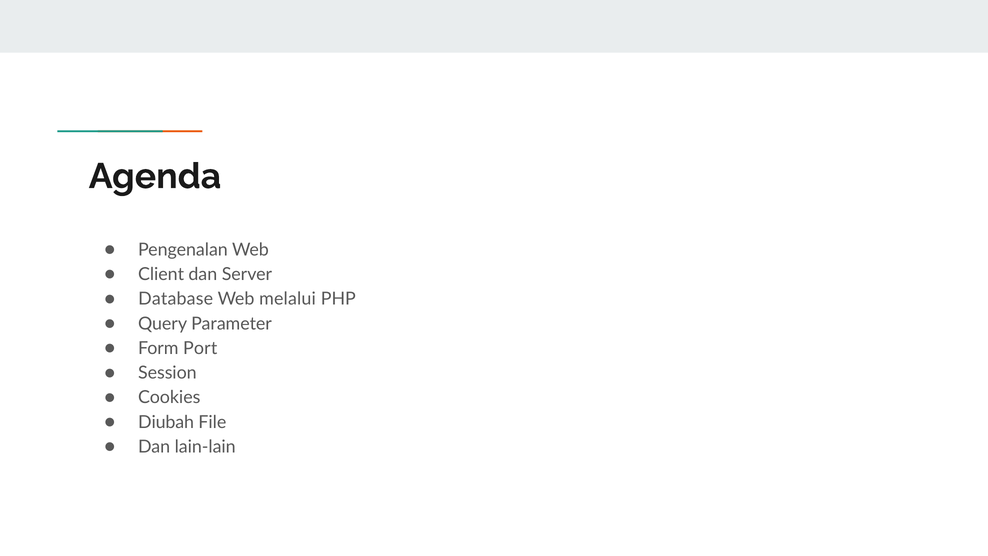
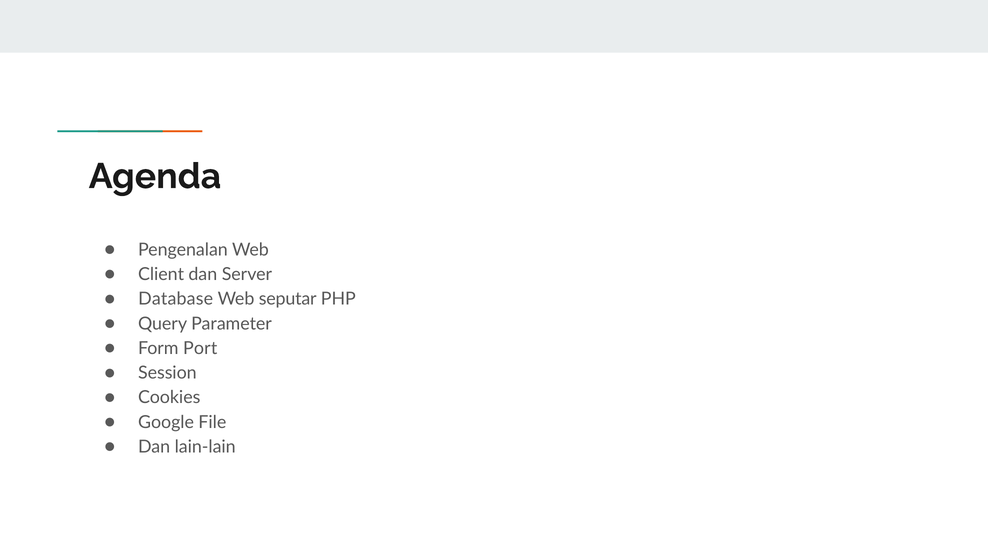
melalui: melalui -> seputar
Diubah: Diubah -> Google
